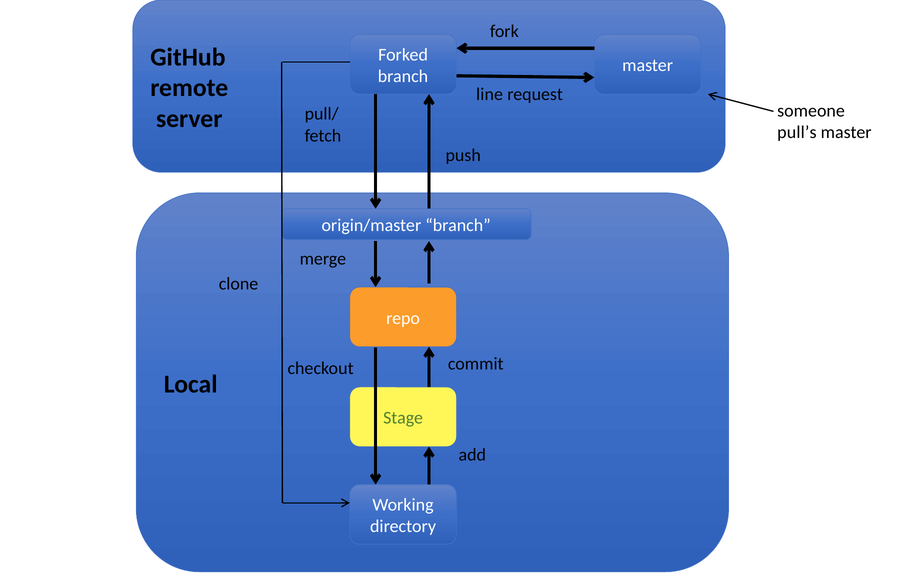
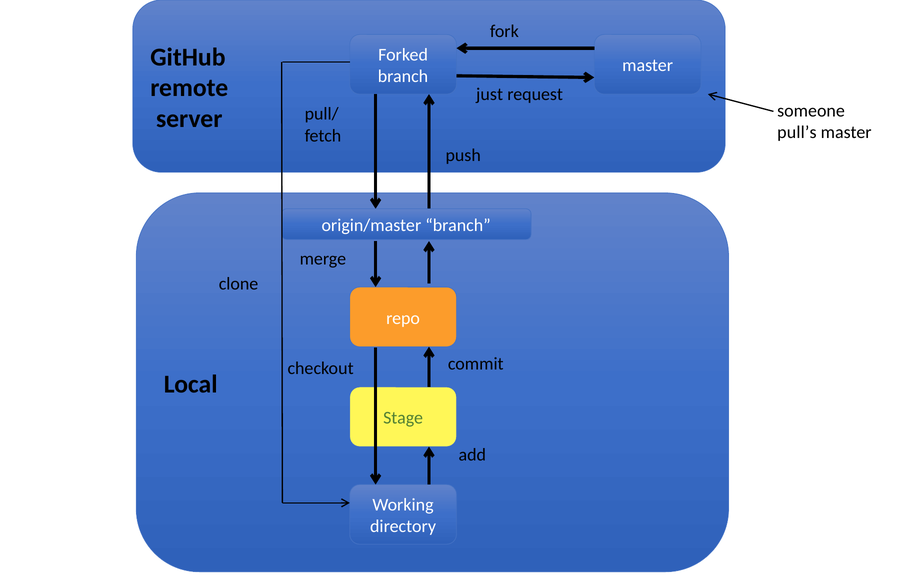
line: line -> just
